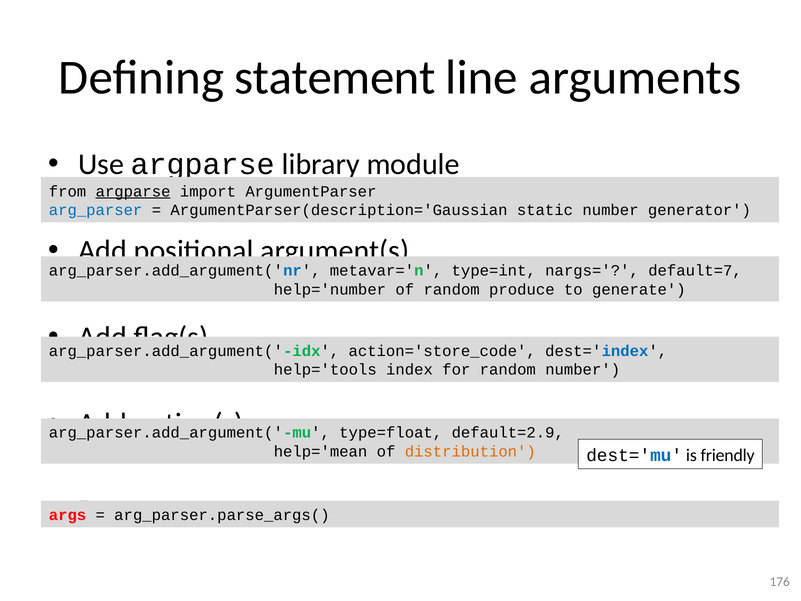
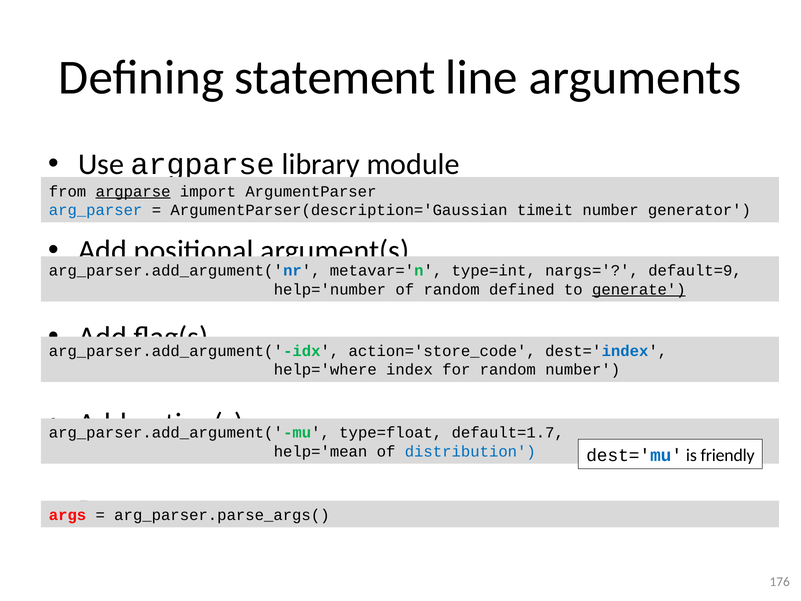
static: static -> timeit
default=7: default=7 -> default=9
produce: produce -> defined
generate underline: none -> present
help='tools: help='tools -> help='where
default=2.9: default=2.9 -> default=1.7
distribution colour: orange -> blue
